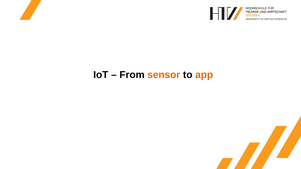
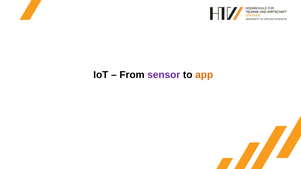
sensor colour: orange -> purple
